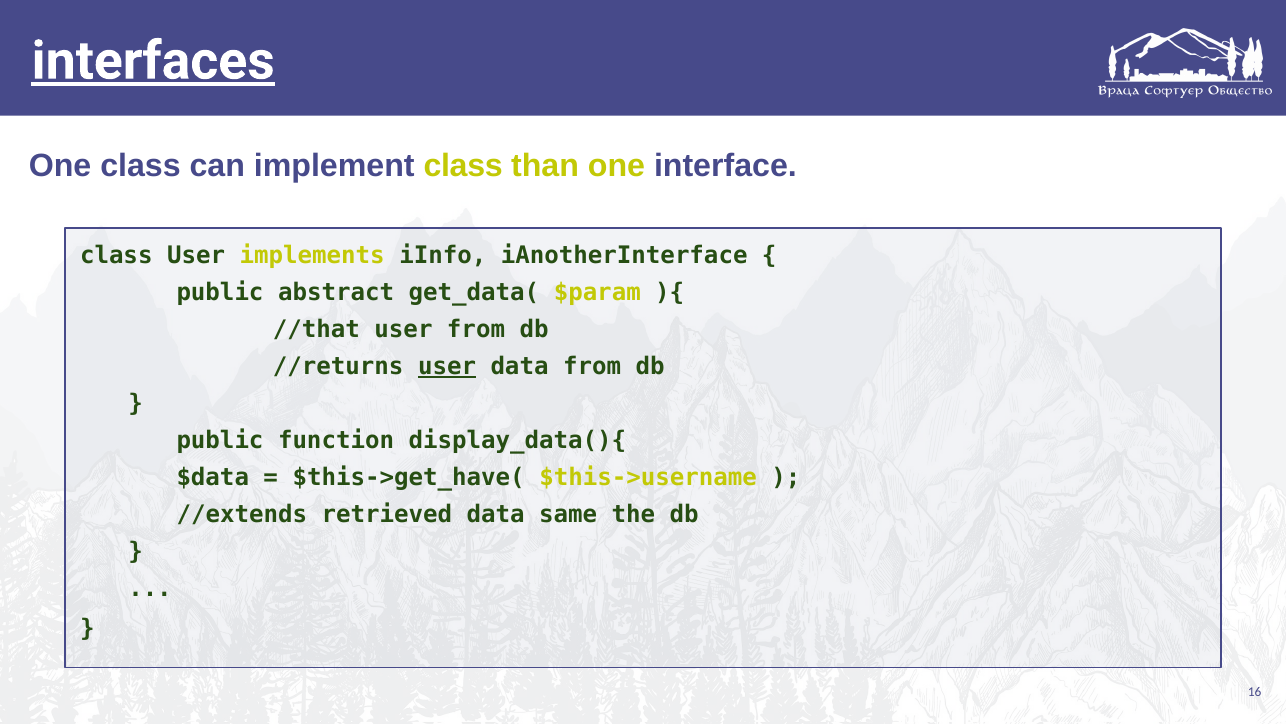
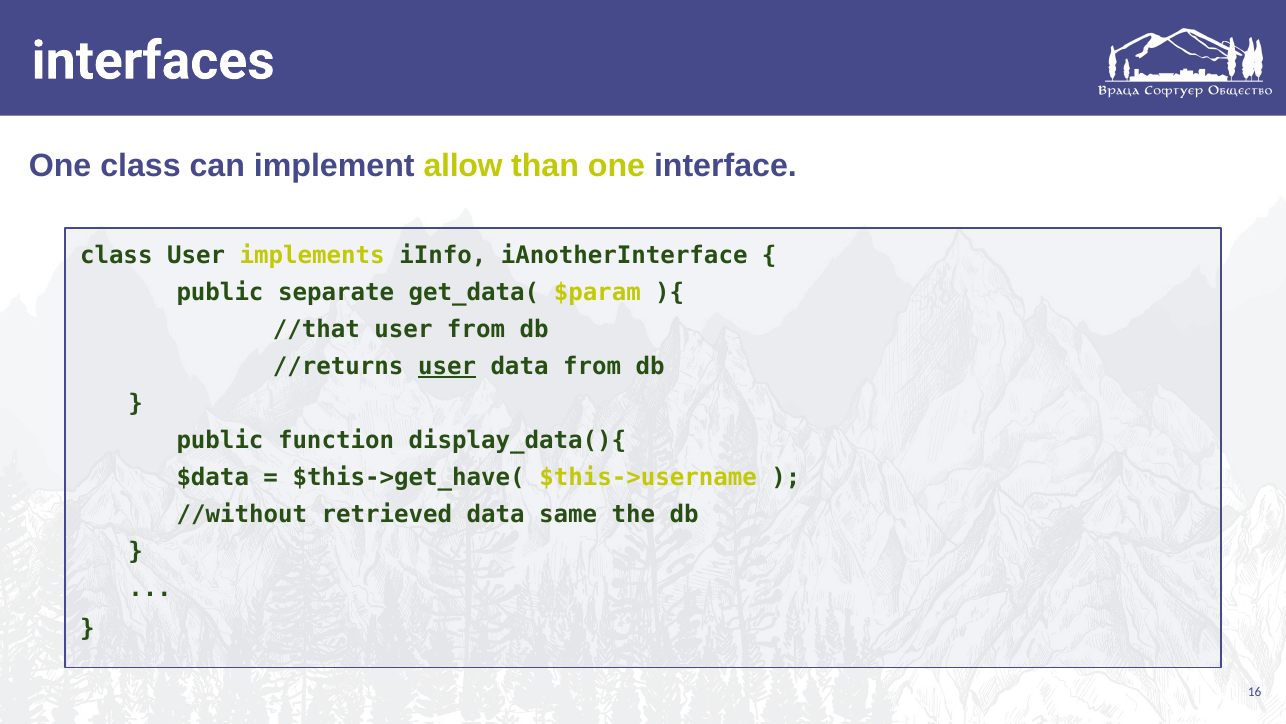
interfaces underline: present -> none
implement class: class -> allow
abstract: abstract -> separate
//extends: //extends -> //without
